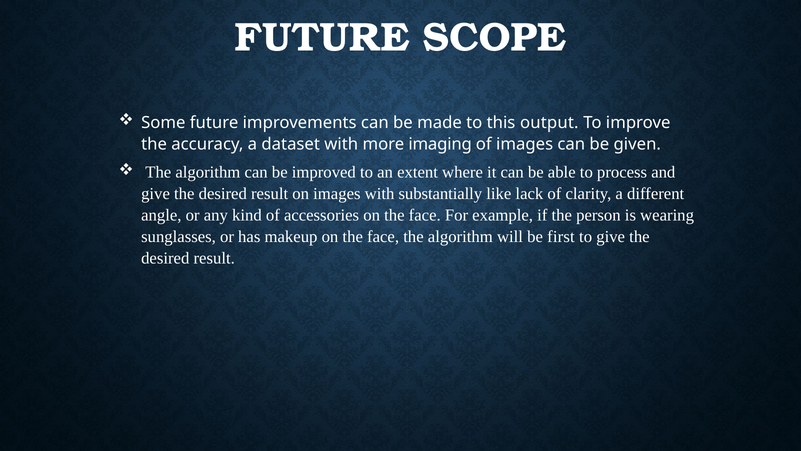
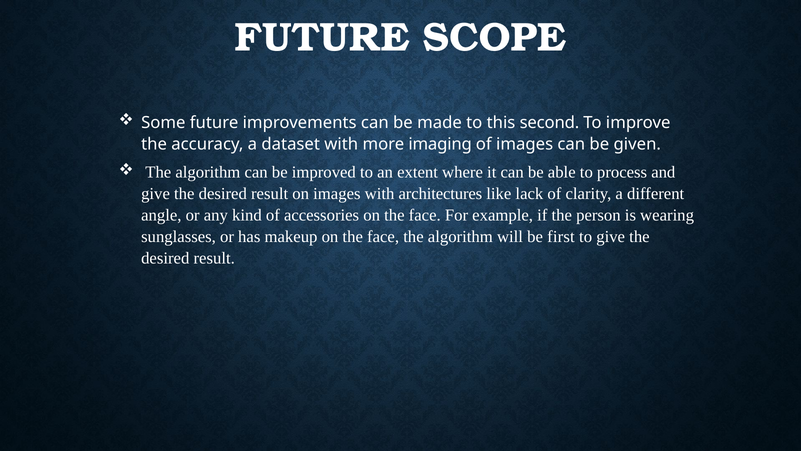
output: output -> second
substantially: substantially -> architectures
